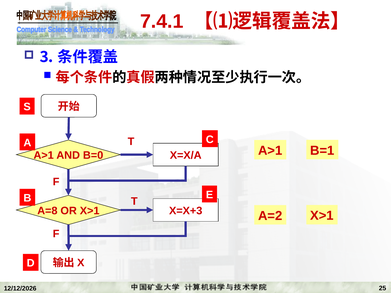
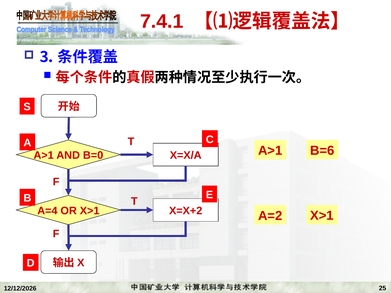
B=1: B=1 -> B=6
A=8: A=8 -> A=4
X=X+3: X=X+3 -> X=X+2
